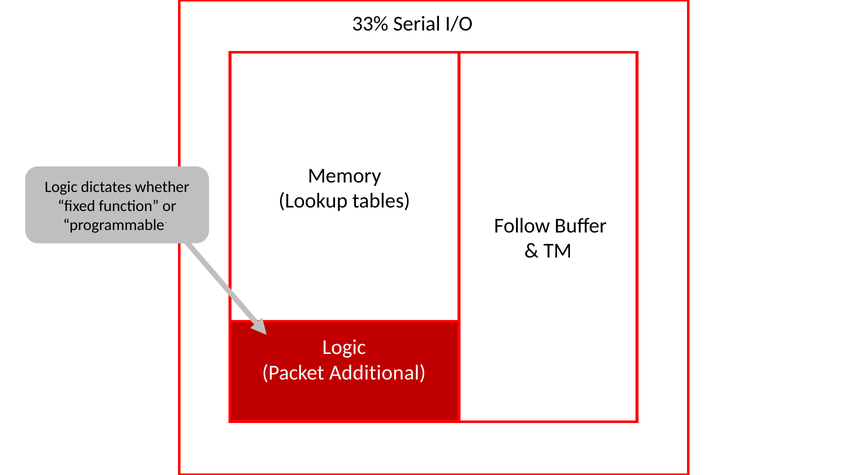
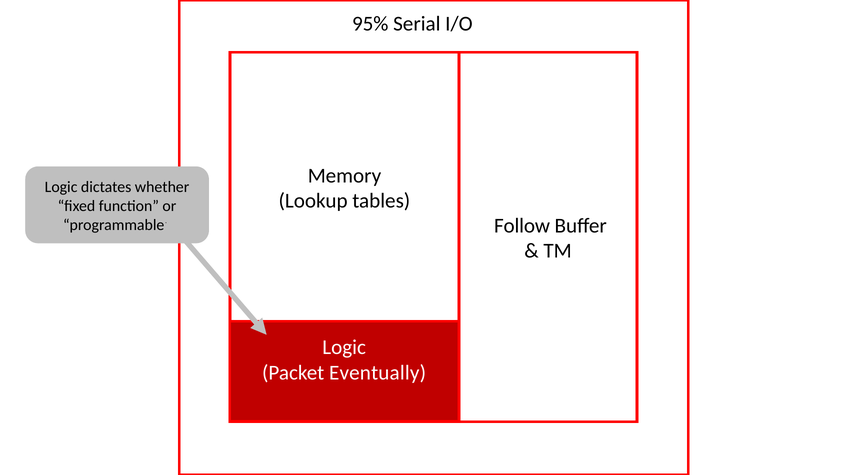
33%: 33% -> 95%
Additional: Additional -> Eventually
